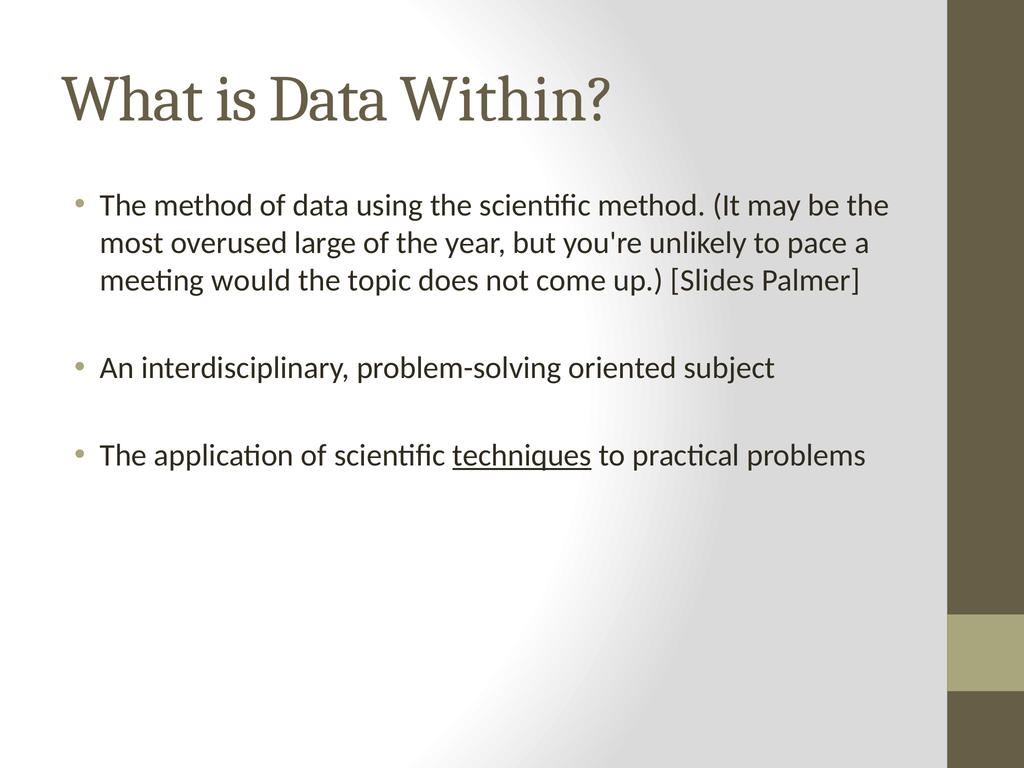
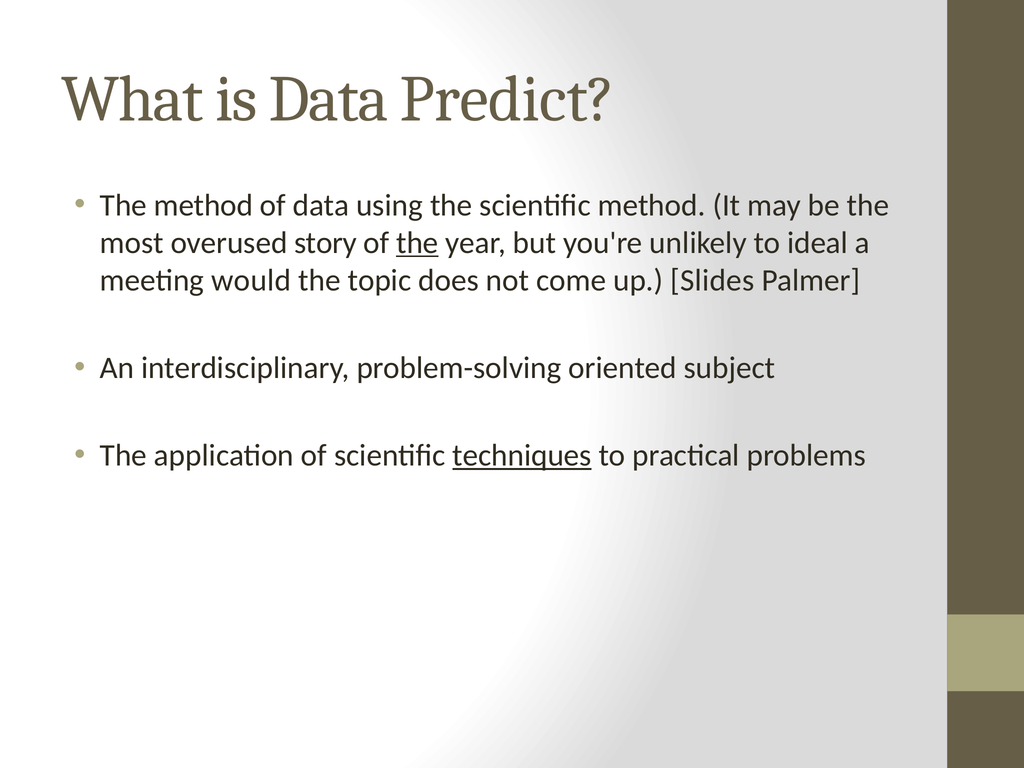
Within: Within -> Predict
large: large -> story
the at (417, 243) underline: none -> present
pace: pace -> ideal
